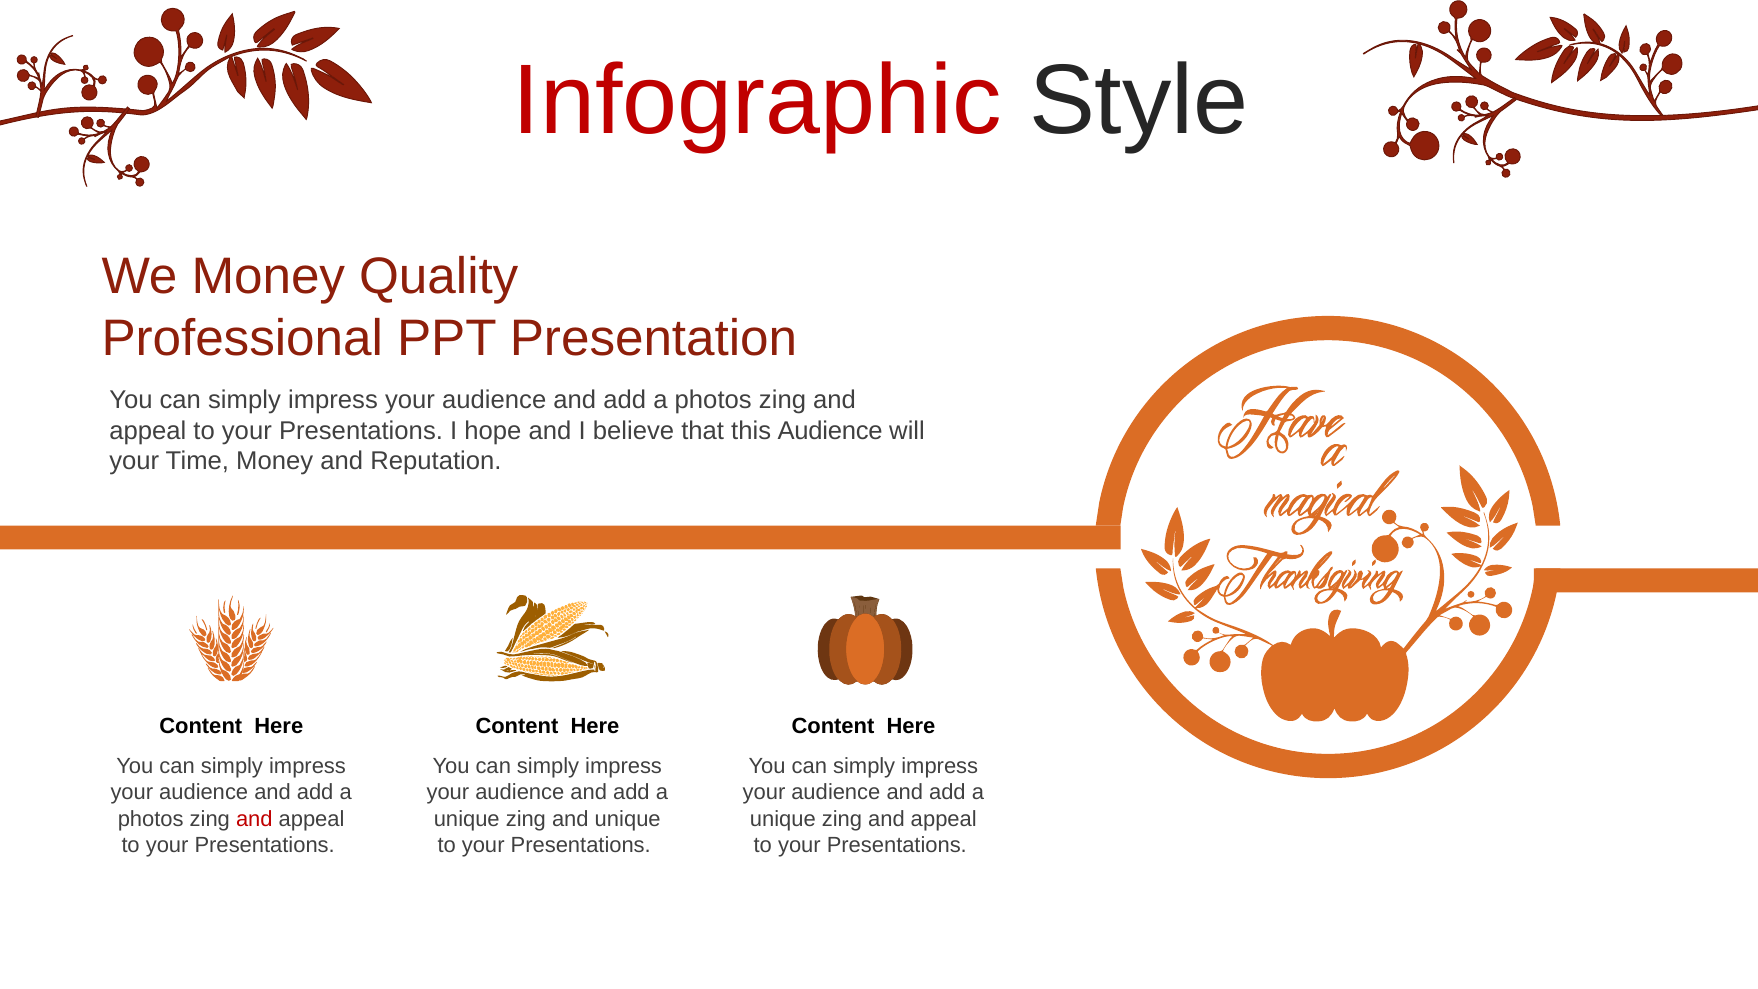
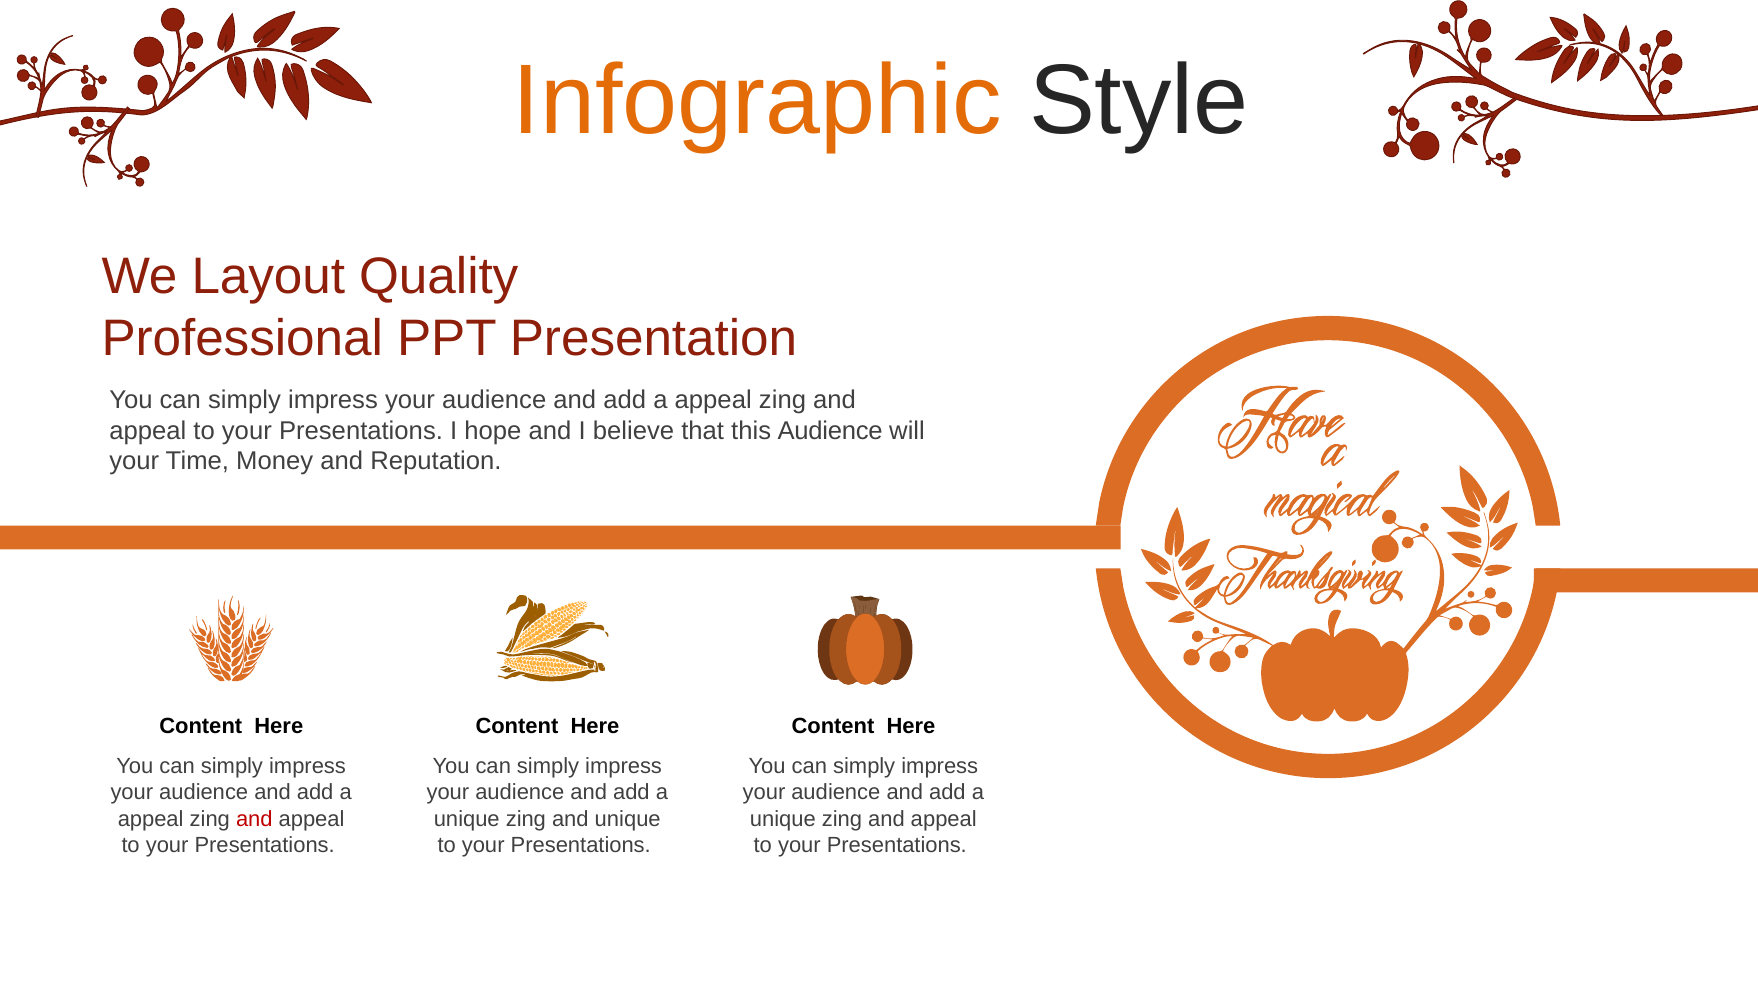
Infographic colour: red -> orange
We Money: Money -> Layout
photos at (713, 400): photos -> appeal
photos at (151, 819): photos -> appeal
